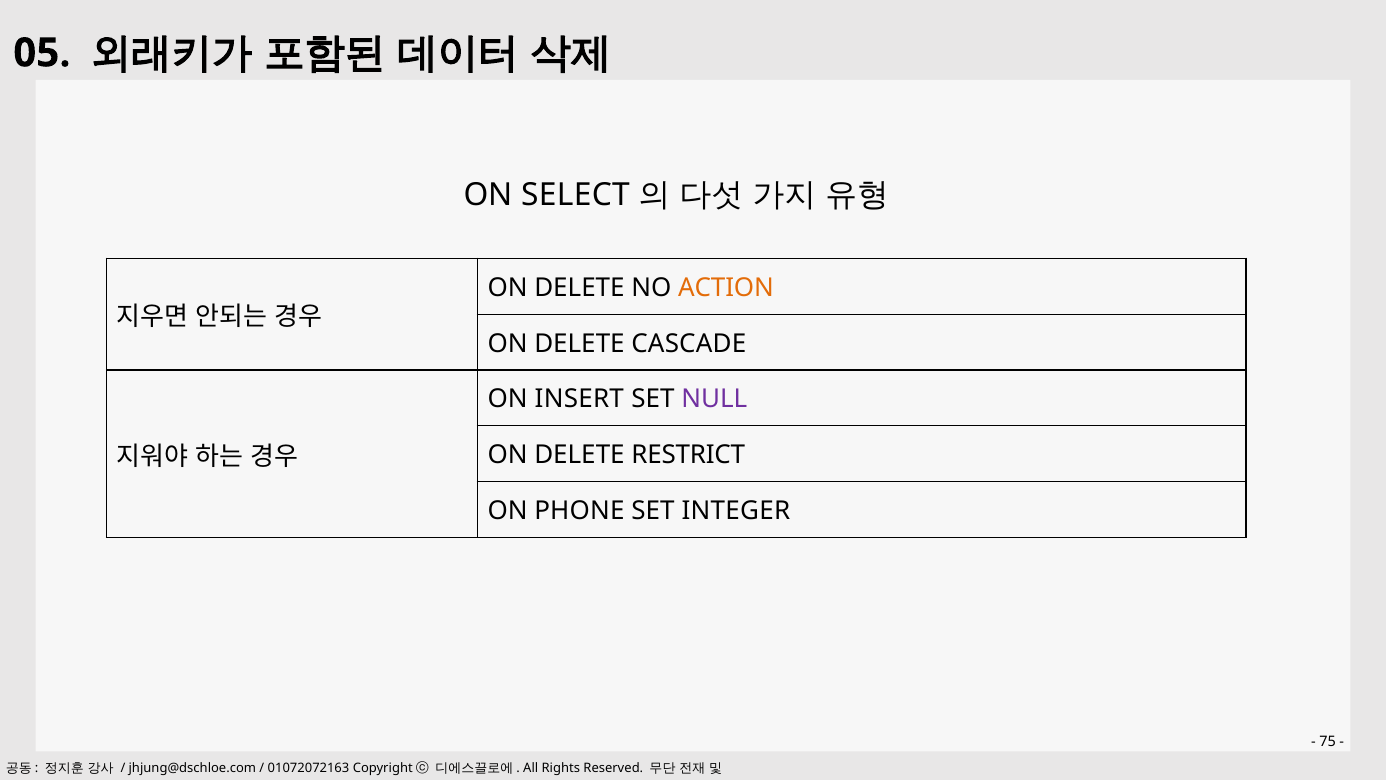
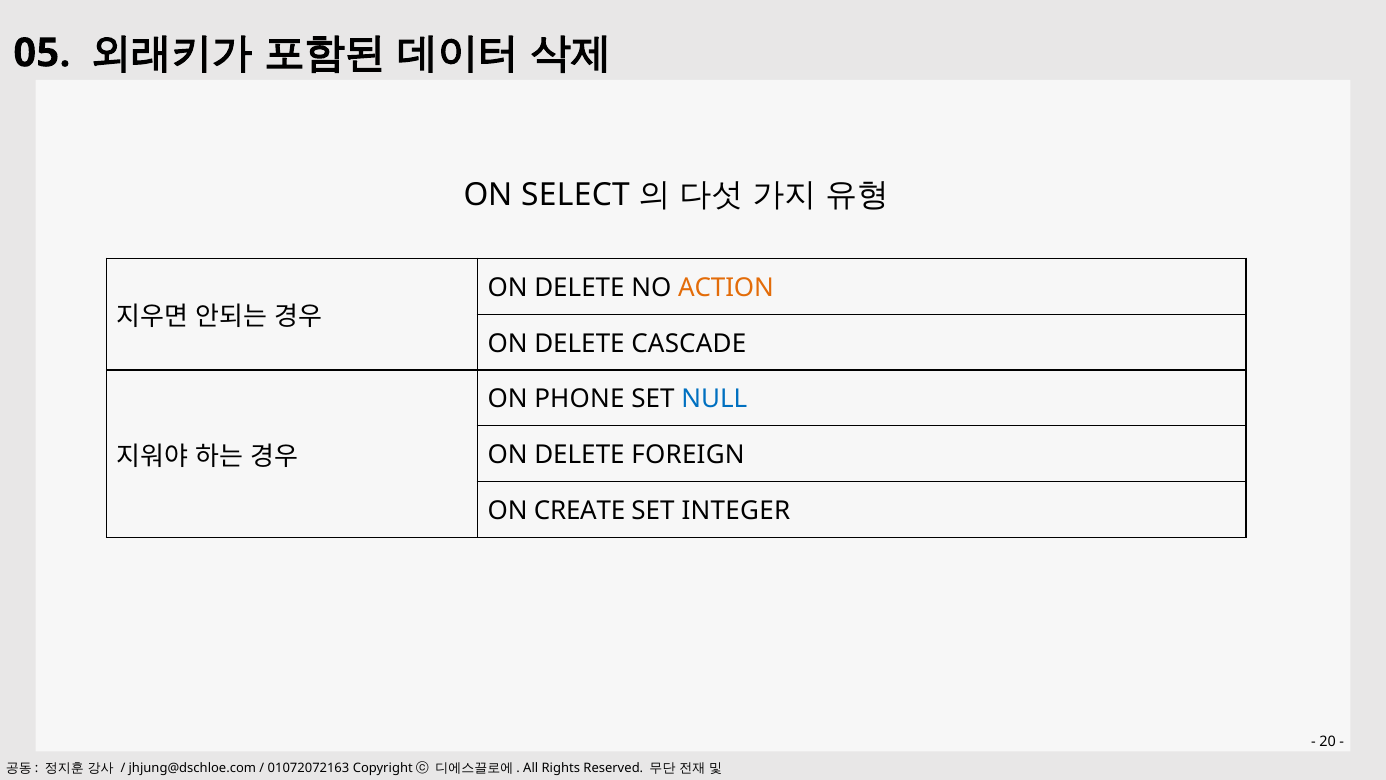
INSERT: INSERT -> PHONE
NULL colour: purple -> blue
RESTRICT: RESTRICT -> FOREIGN
PHONE: PHONE -> CREATE
75: 75 -> 20
